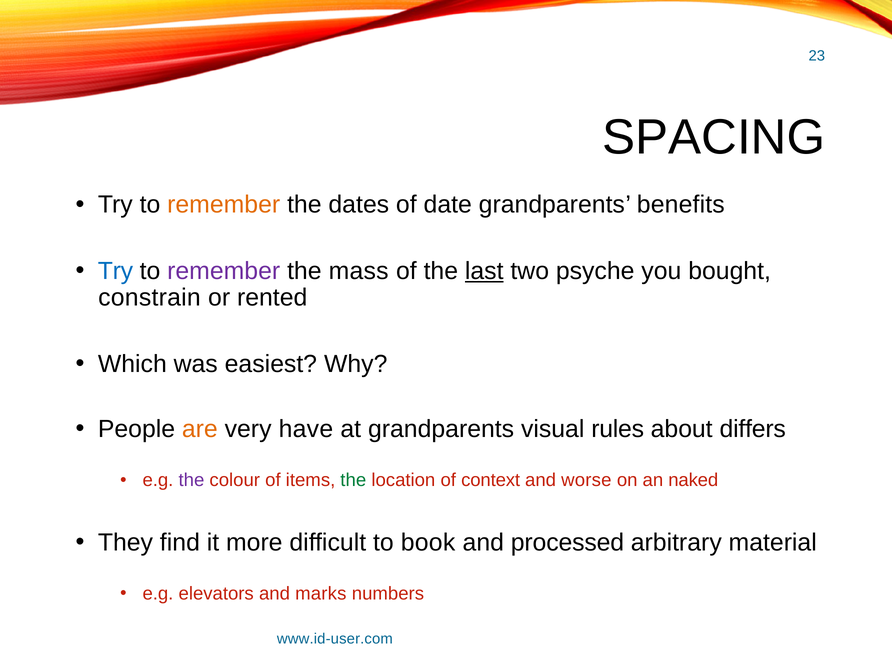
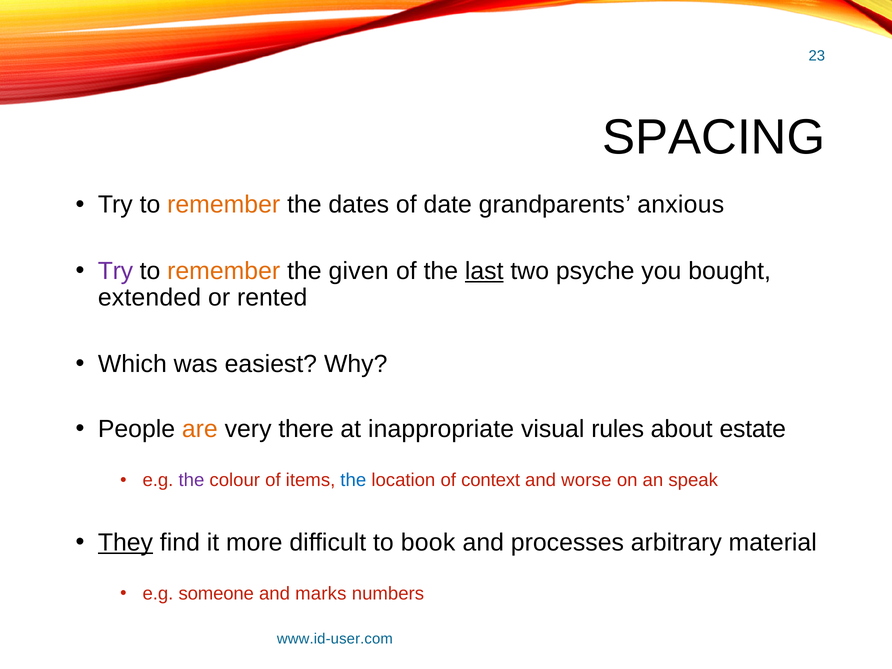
benefits: benefits -> anxious
Try at (115, 271) colour: blue -> purple
remember at (224, 271) colour: purple -> orange
mass: mass -> given
constrain: constrain -> extended
have: have -> there
at grandparents: grandparents -> inappropriate
differs: differs -> estate
the at (353, 480) colour: green -> blue
naked: naked -> speak
They underline: none -> present
processed: processed -> processes
elevators: elevators -> someone
